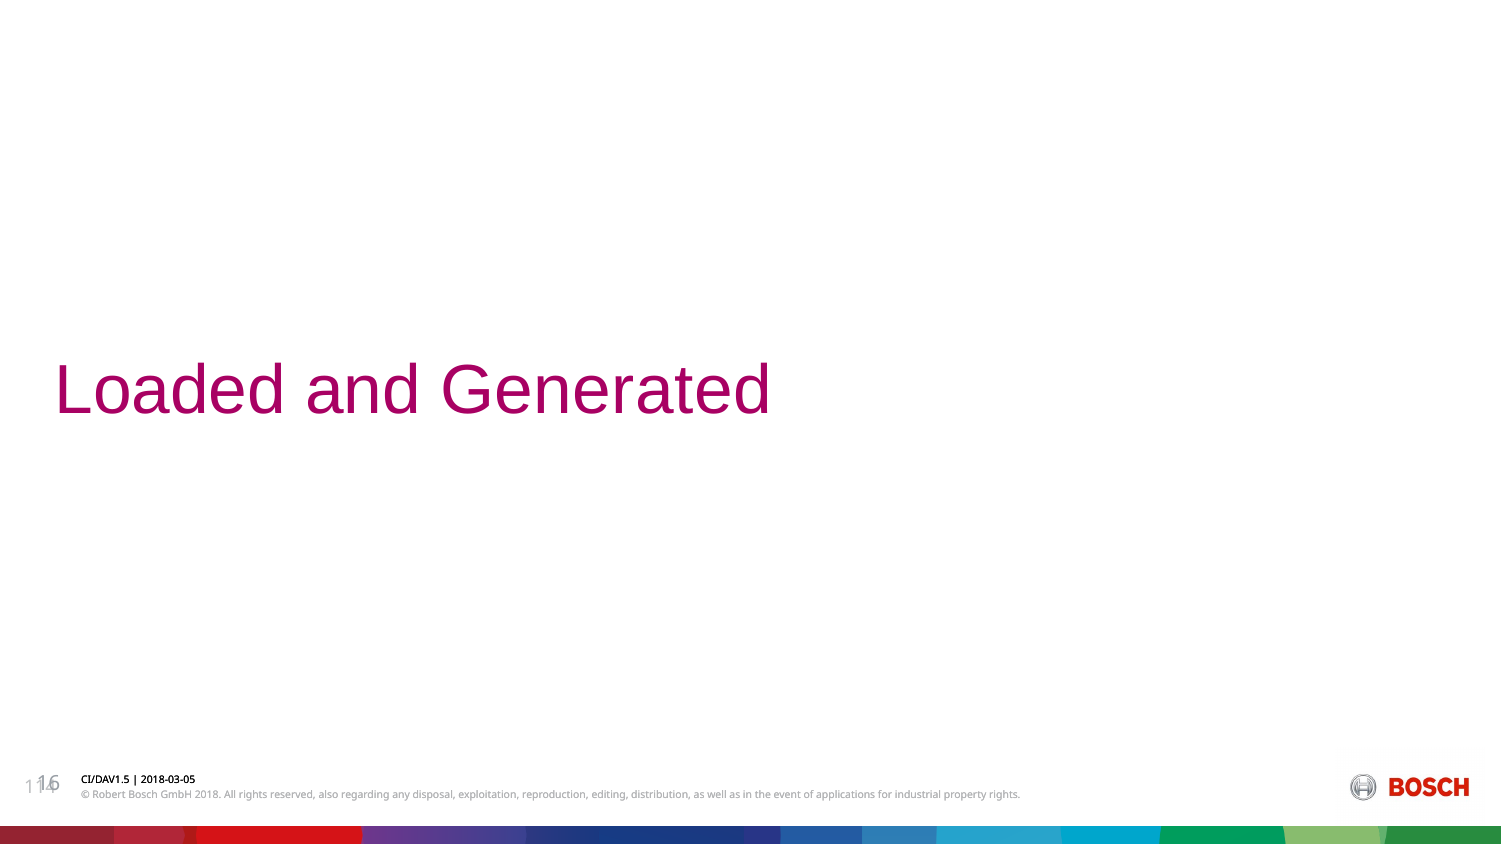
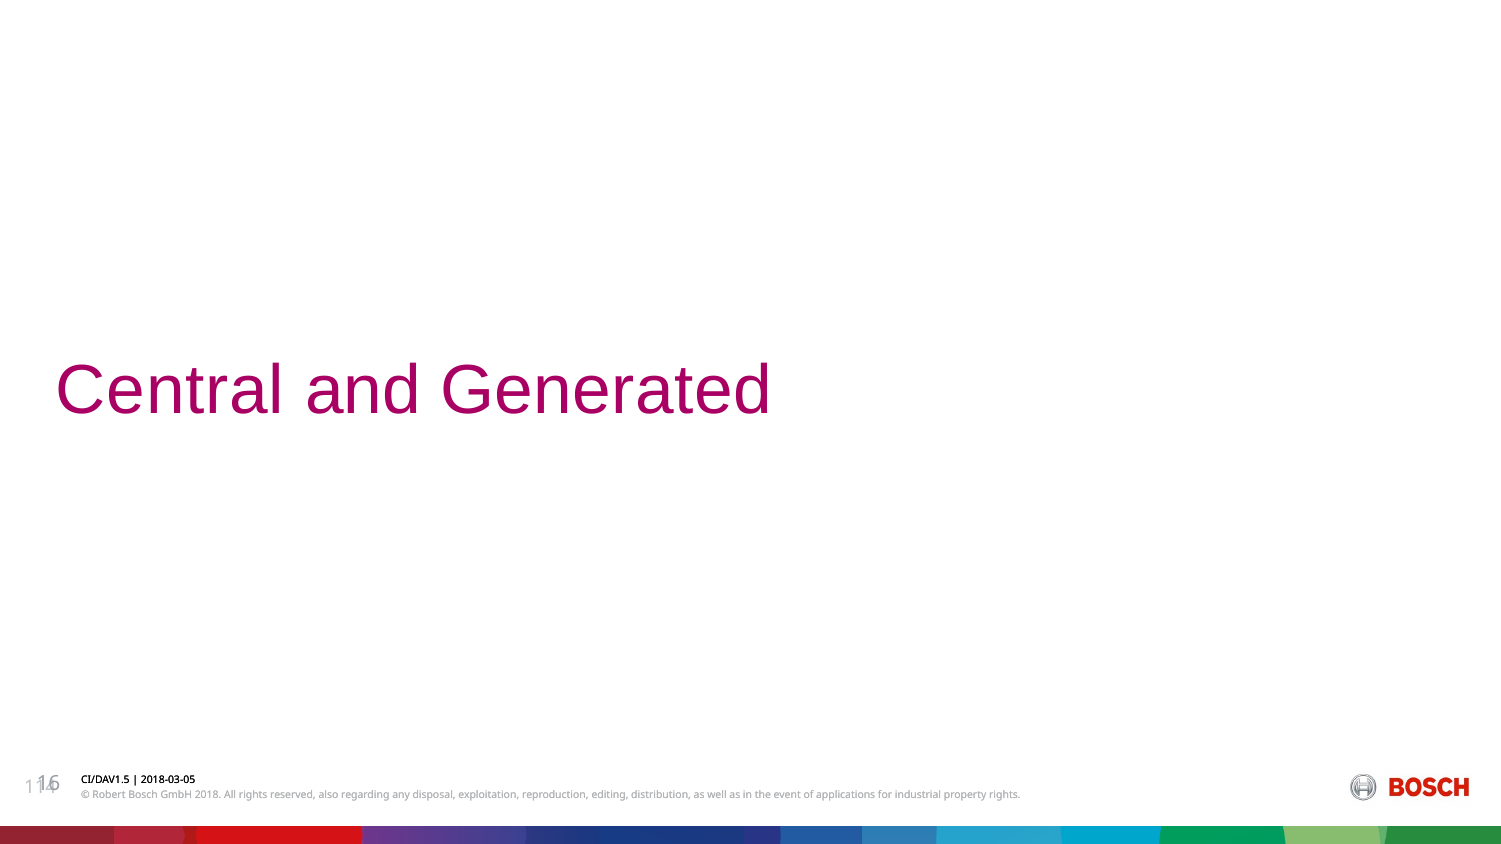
Loaded: Loaded -> Central
